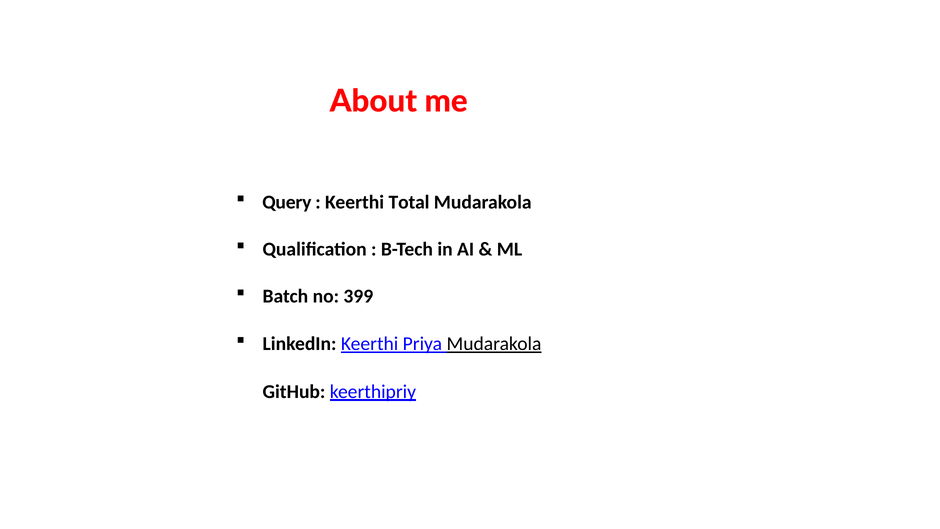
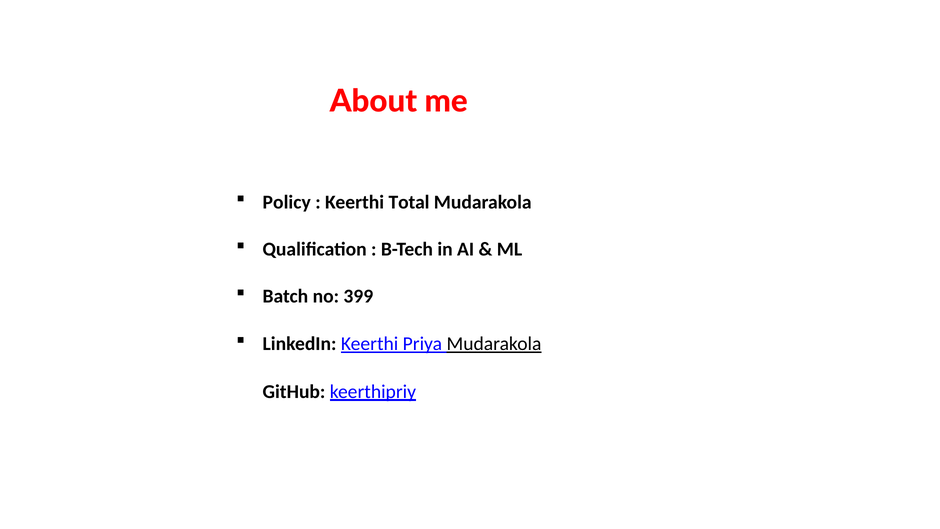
Query: Query -> Policy
